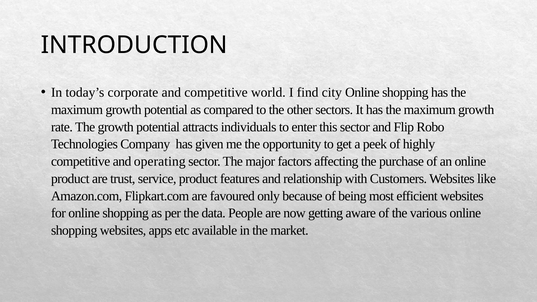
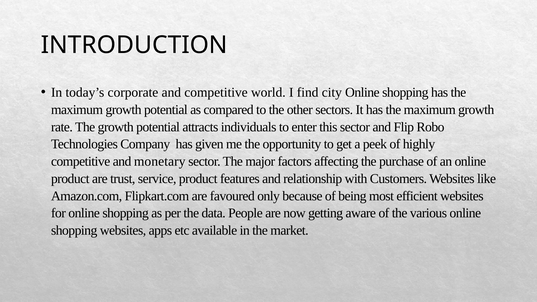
operating: operating -> monetary
